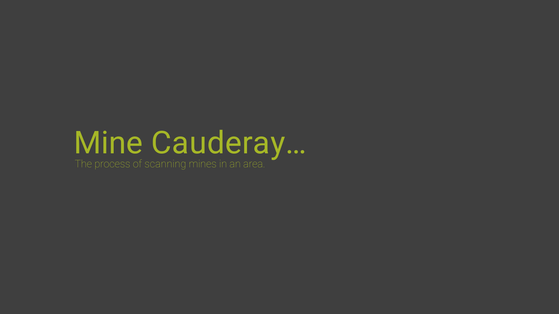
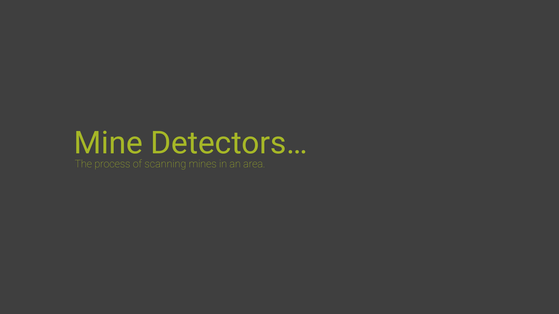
Cauderay…: Cauderay… -> Detectors…
